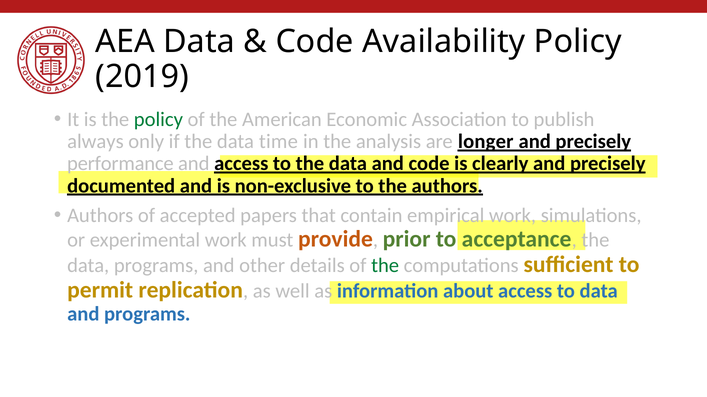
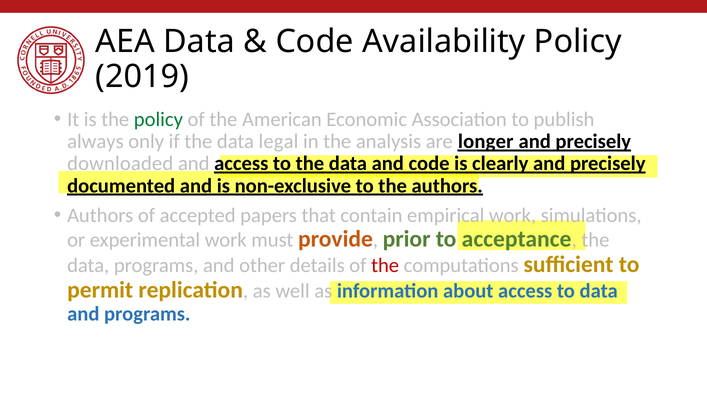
time: time -> legal
performance: performance -> downloaded
the at (385, 266) colour: green -> red
